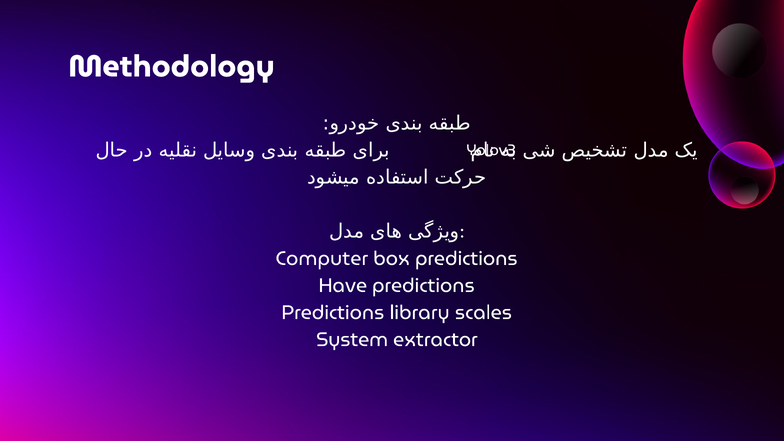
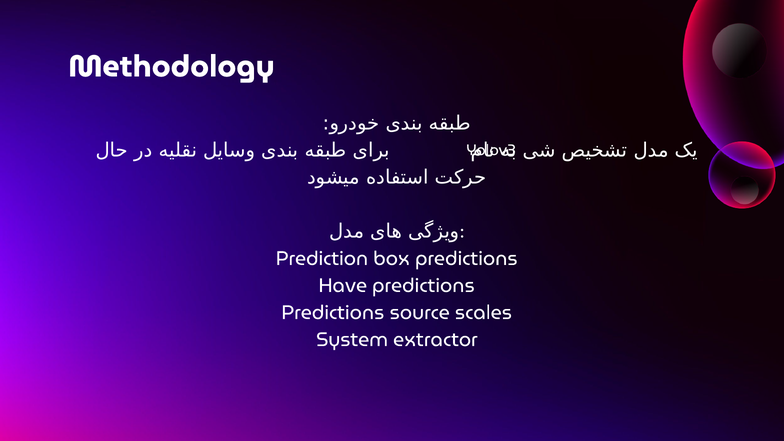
Computer: Computer -> Prediction
library: library -> source
